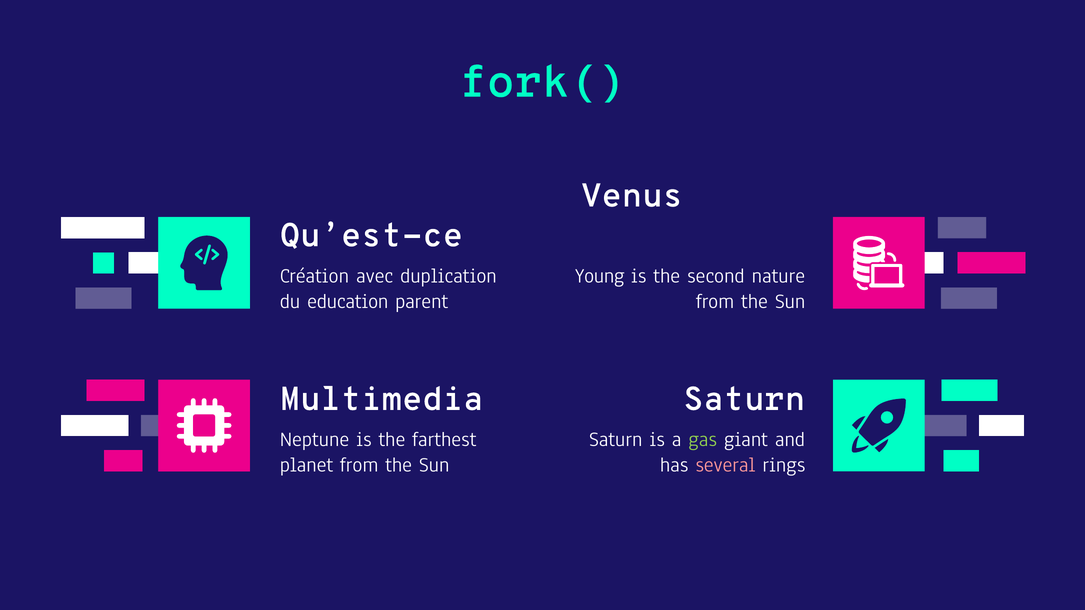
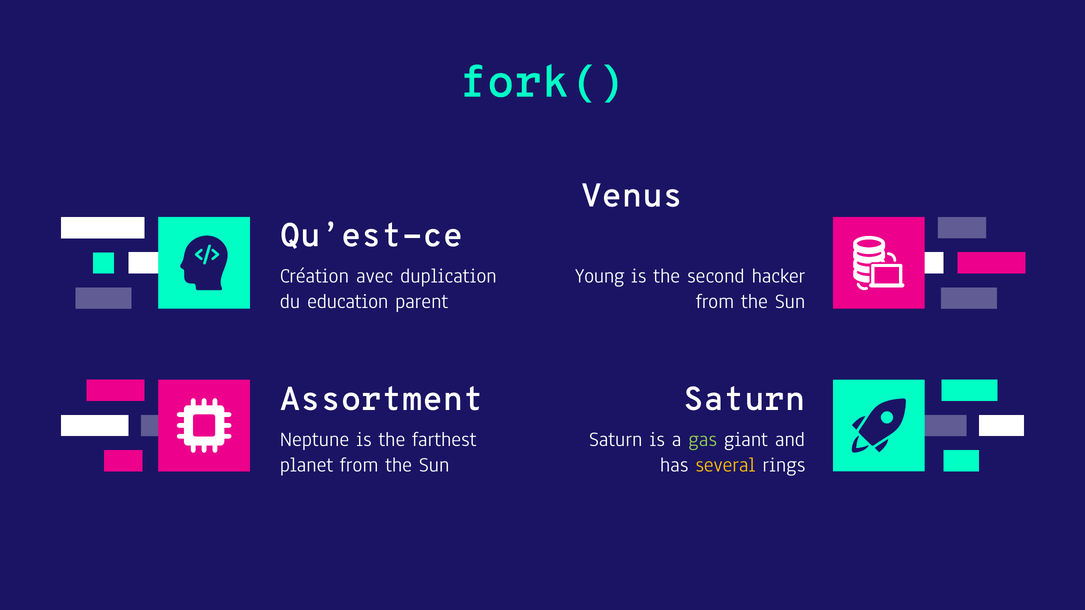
nature: nature -> hacker
Multimedia: Multimedia -> Assortment
several colour: pink -> yellow
